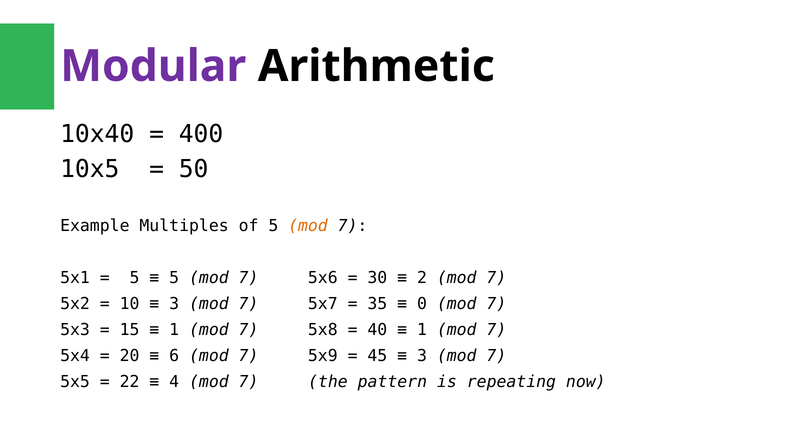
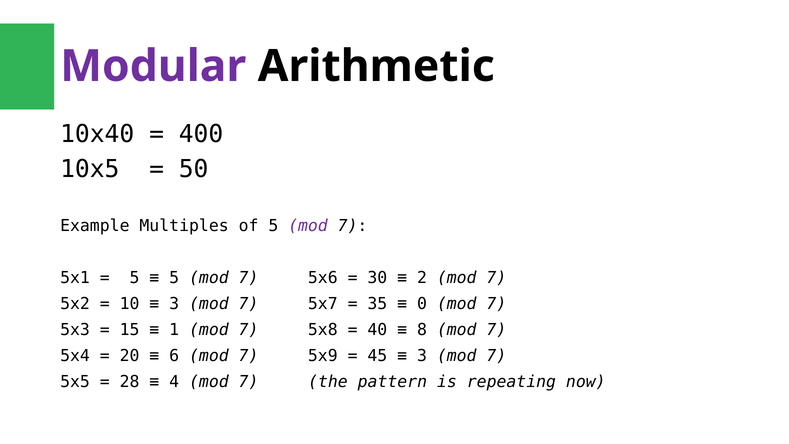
mod at (308, 226) colour: orange -> purple
1 at (422, 330): 1 -> 8
22: 22 -> 28
